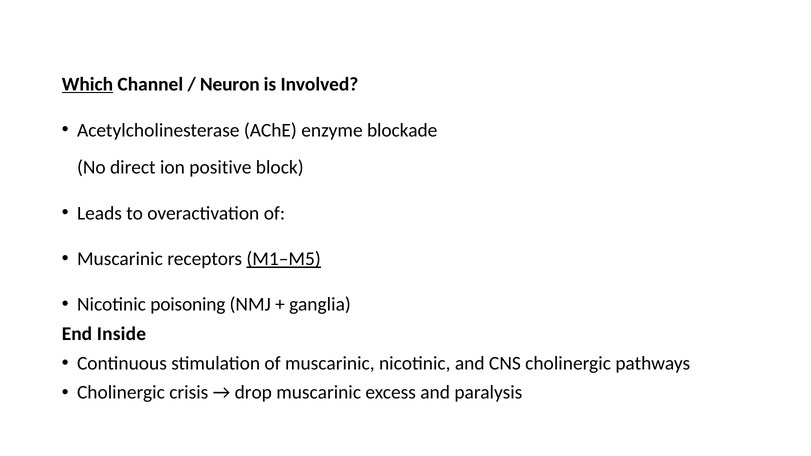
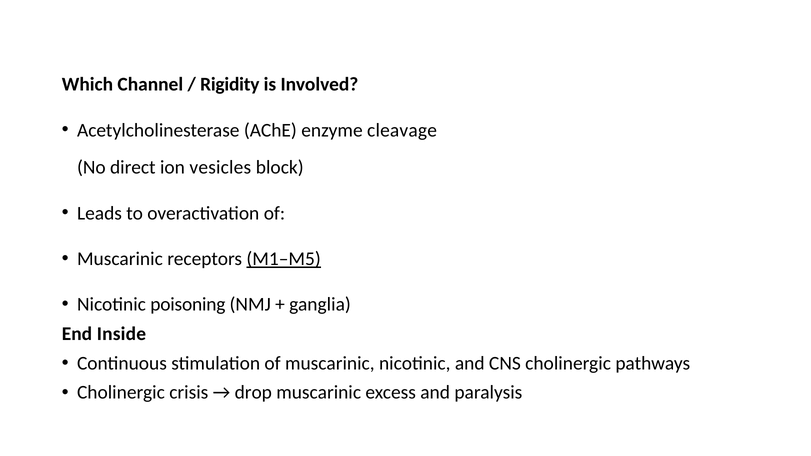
Which underline: present -> none
Neuron: Neuron -> Rigidity
blockade: blockade -> cleavage
positive: positive -> vesicles
